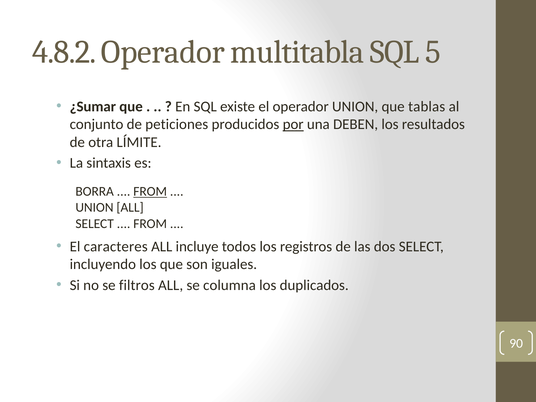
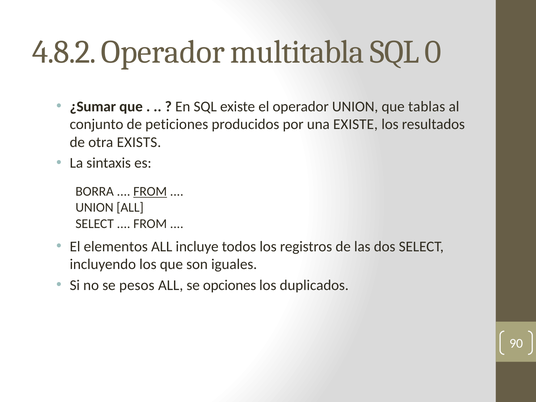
5: 5 -> 0
por underline: present -> none
una DEBEN: DEBEN -> EXISTE
LÍMITE: LÍMITE -> EXISTS
caracteres: caracteres -> elementos
filtros: filtros -> pesos
columna: columna -> opciones
